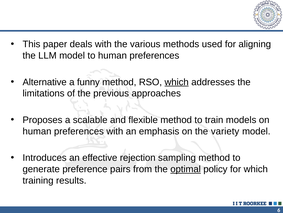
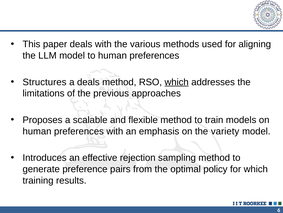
Alternative: Alternative -> Structures
a funny: funny -> deals
optimal underline: present -> none
